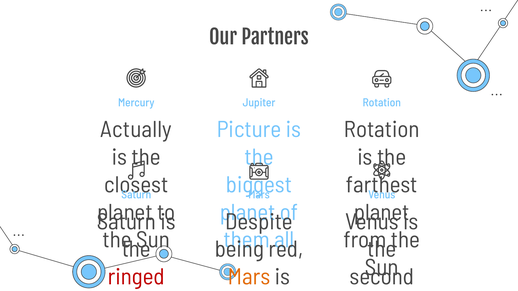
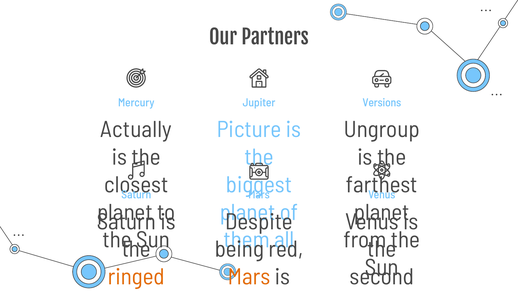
Rotation at (382, 103): Rotation -> Versions
Rotation at (382, 130): Rotation -> Ungroup
ringed colour: red -> orange
